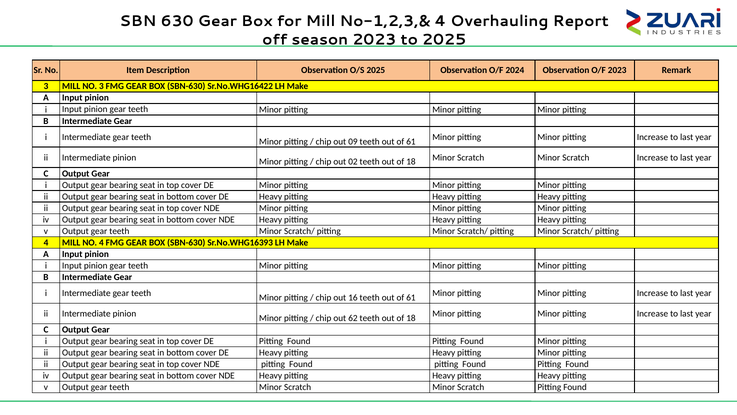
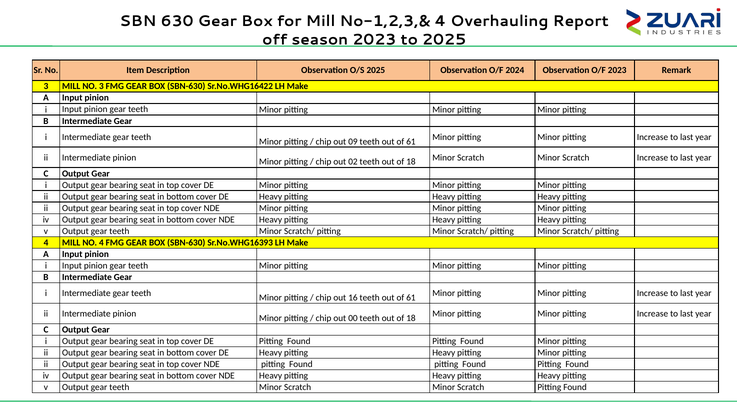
62: 62 -> 00
